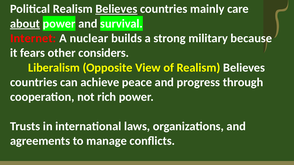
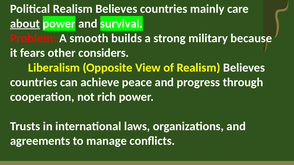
Believes at (116, 9) underline: present -> none
Internet: Internet -> Problem
nuclear: nuclear -> smooth
